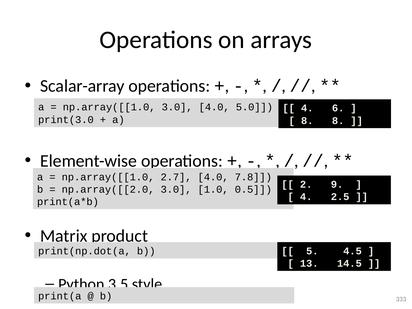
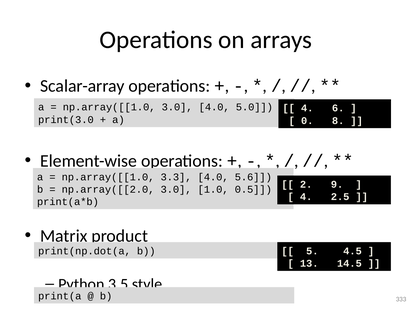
8 at (307, 121): 8 -> 0
2.7: 2.7 -> 3.3
7.8: 7.8 -> 5.6
